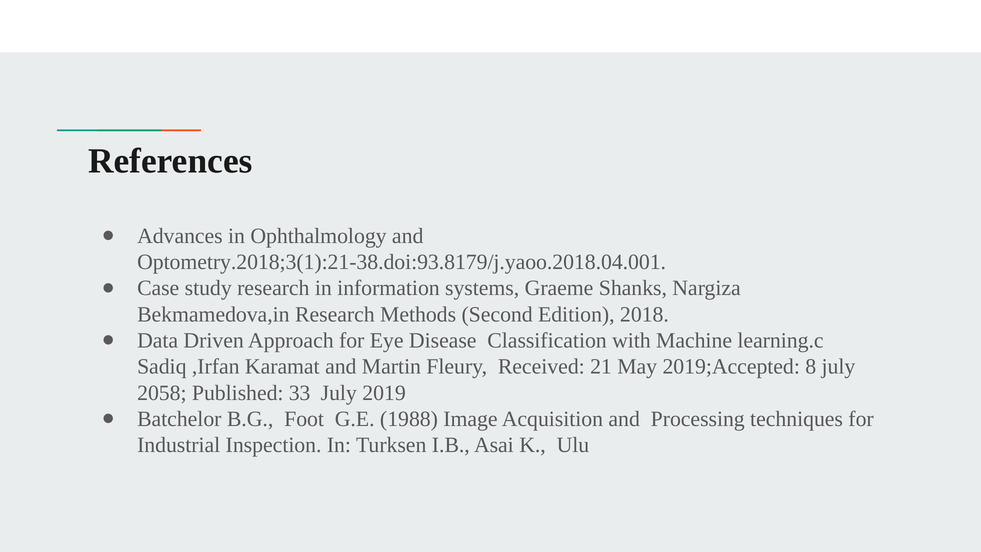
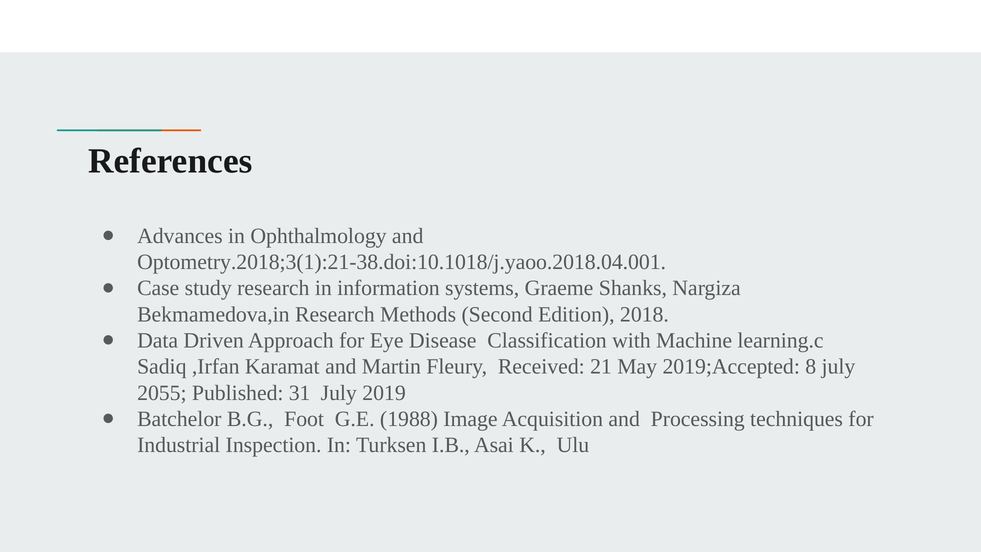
Optometry.2018;3(1):21-38.doi:93.8179/j.yaoo.2018.04.001: Optometry.2018;3(1):21-38.doi:93.8179/j.yaoo.2018.04.001 -> Optometry.2018;3(1):21-38.doi:10.1018/j.yaoo.2018.04.001
2058: 2058 -> 2055
33: 33 -> 31
